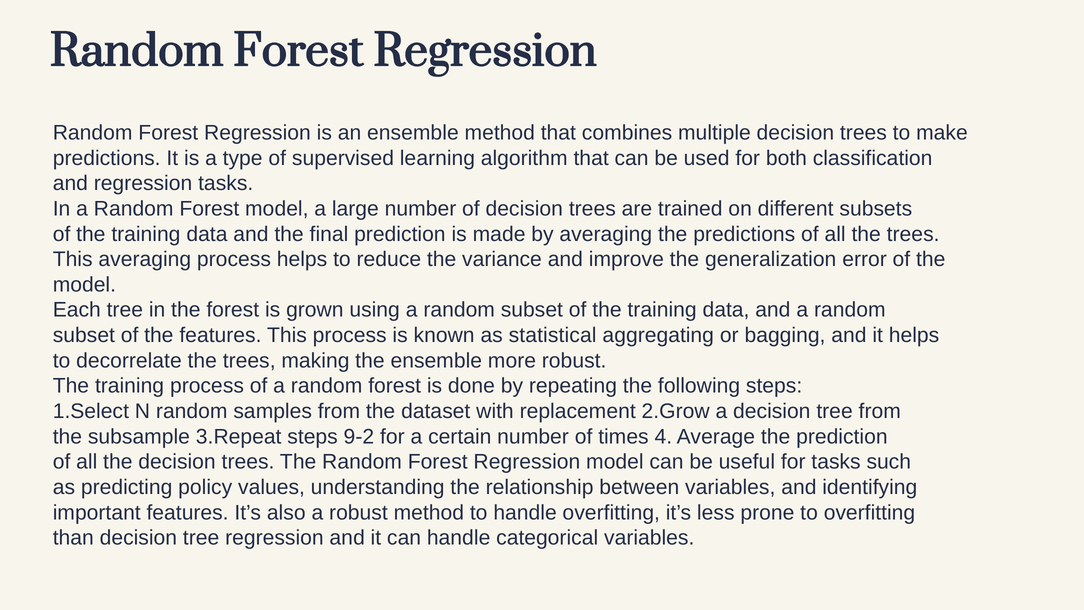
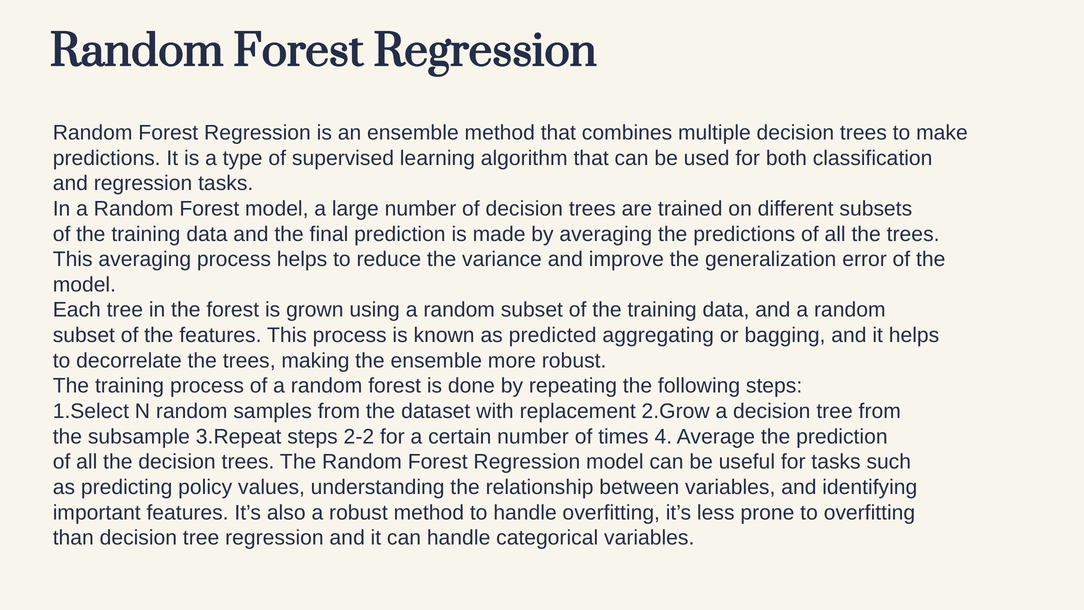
statistical: statistical -> predicted
9-2: 9-2 -> 2-2
